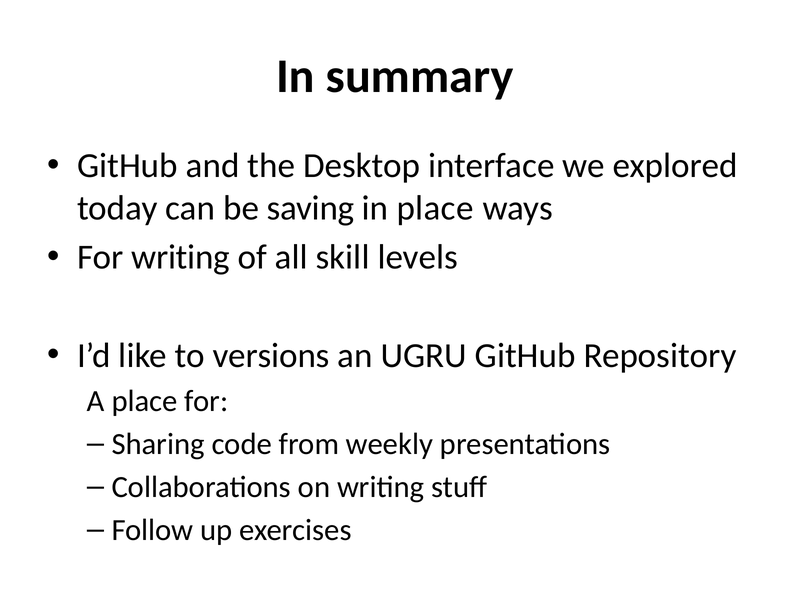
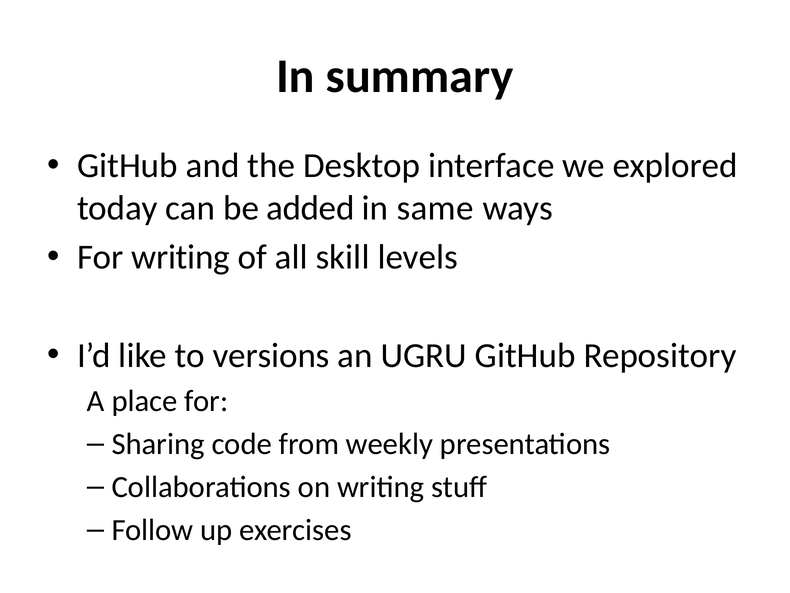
saving: saving -> added
in place: place -> same
